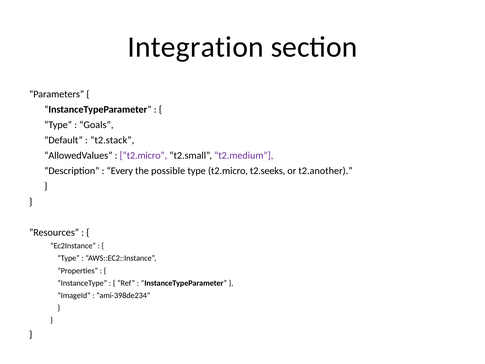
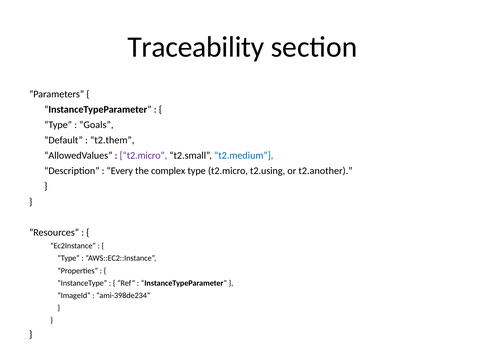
Integration: Integration -> Traceability
t2.stack: t2.stack -> t2.them
t2.medium colour: purple -> blue
possible: possible -> complex
t2.seeks: t2.seeks -> t2.using
